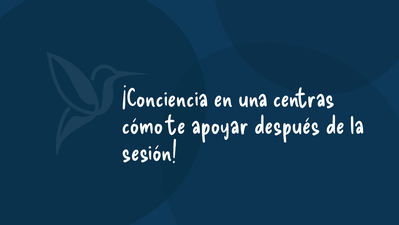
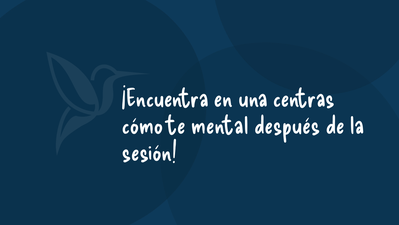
¡Conciencia: ¡Conciencia -> ¡Encuentra
apoyar: apoyar -> mental
